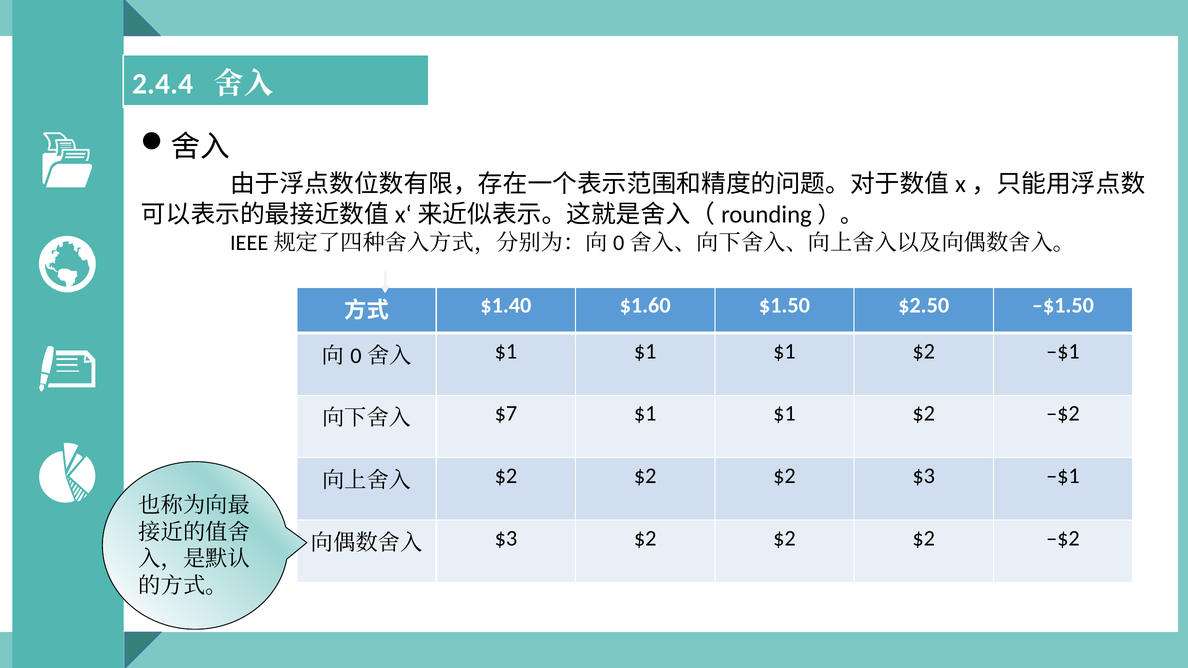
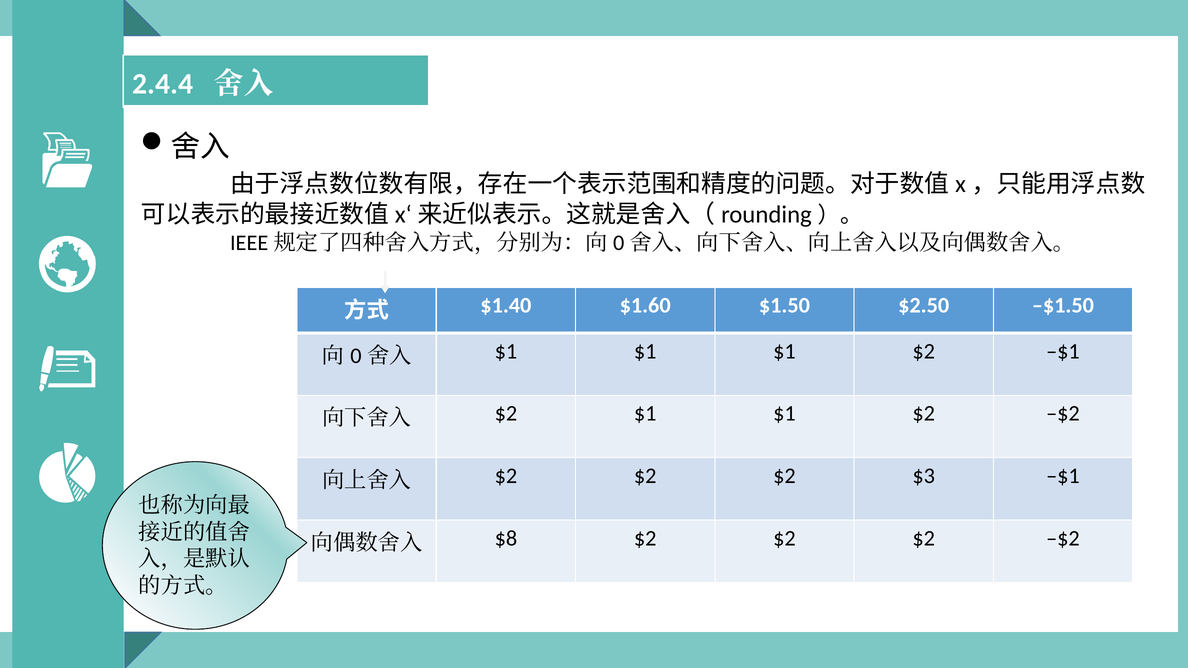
$7 at (506, 414): $7 -> $2
$3 at (506, 539): $3 -> $8
